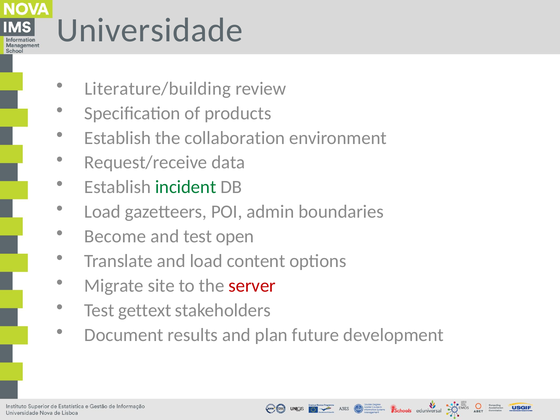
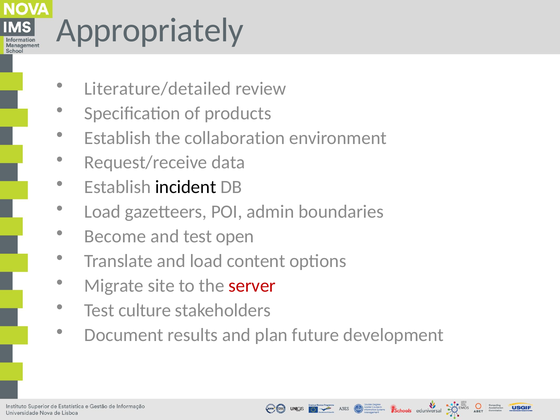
Universidade: Universidade -> Appropriately
Literature/building: Literature/building -> Literature/detailed
incident colour: green -> black
gettext: gettext -> culture
